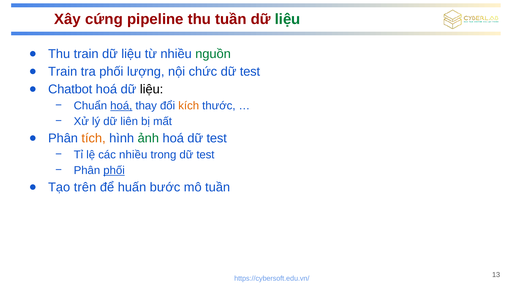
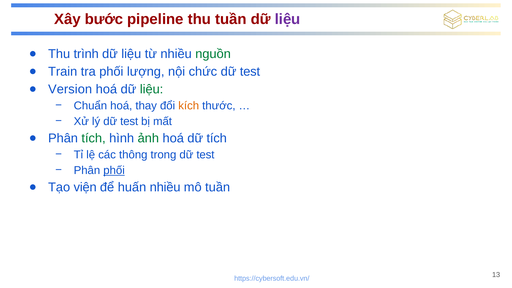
cứng: cứng -> bước
liệu at (288, 19) colour: green -> purple
Thu train: train -> trình
Chatbot: Chatbot -> Version
liệu at (152, 89) colour: black -> green
hoá at (121, 106) underline: present -> none
lý dữ liên: liên -> test
tích at (94, 138) colour: orange -> green
hoá dữ test: test -> tích
các nhiều: nhiều -> thông
trên: trên -> viện
huấn bước: bước -> nhiều
